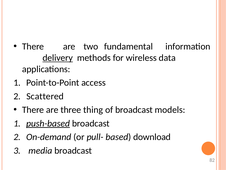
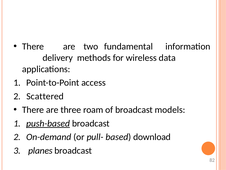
delivery at (58, 58) underline: present -> none
thing: thing -> roam
media: media -> planes
